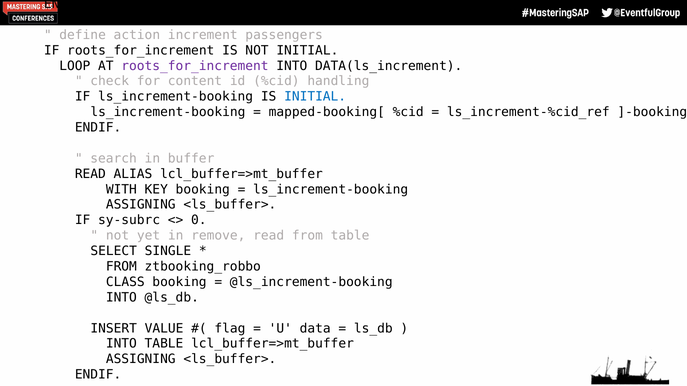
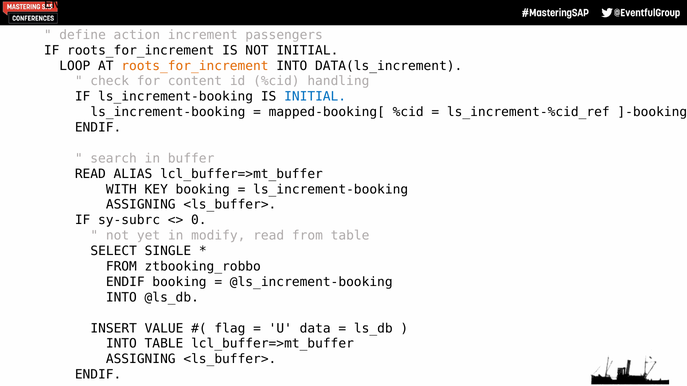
roots_for_increment at (195, 66) colour: purple -> orange
in remove: remove -> modify
CLASS at (125, 282): CLASS -> ENDIF
